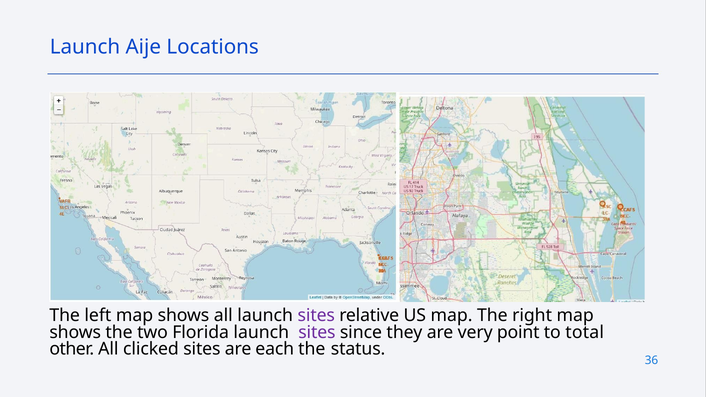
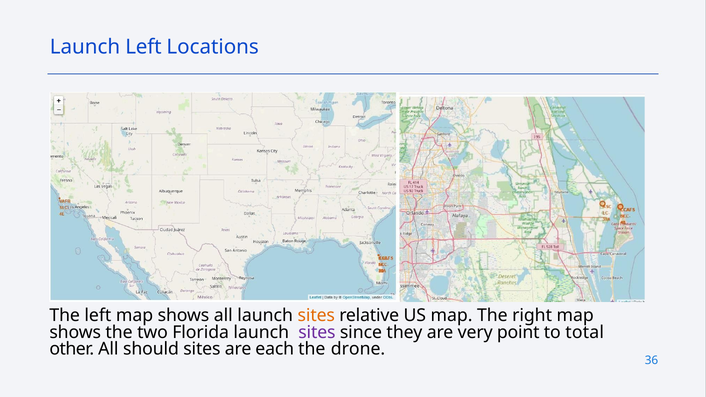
Launch Aije: Aije -> Left
sites at (316, 315) colour: purple -> orange
clicked: clicked -> should
status: status -> drone
